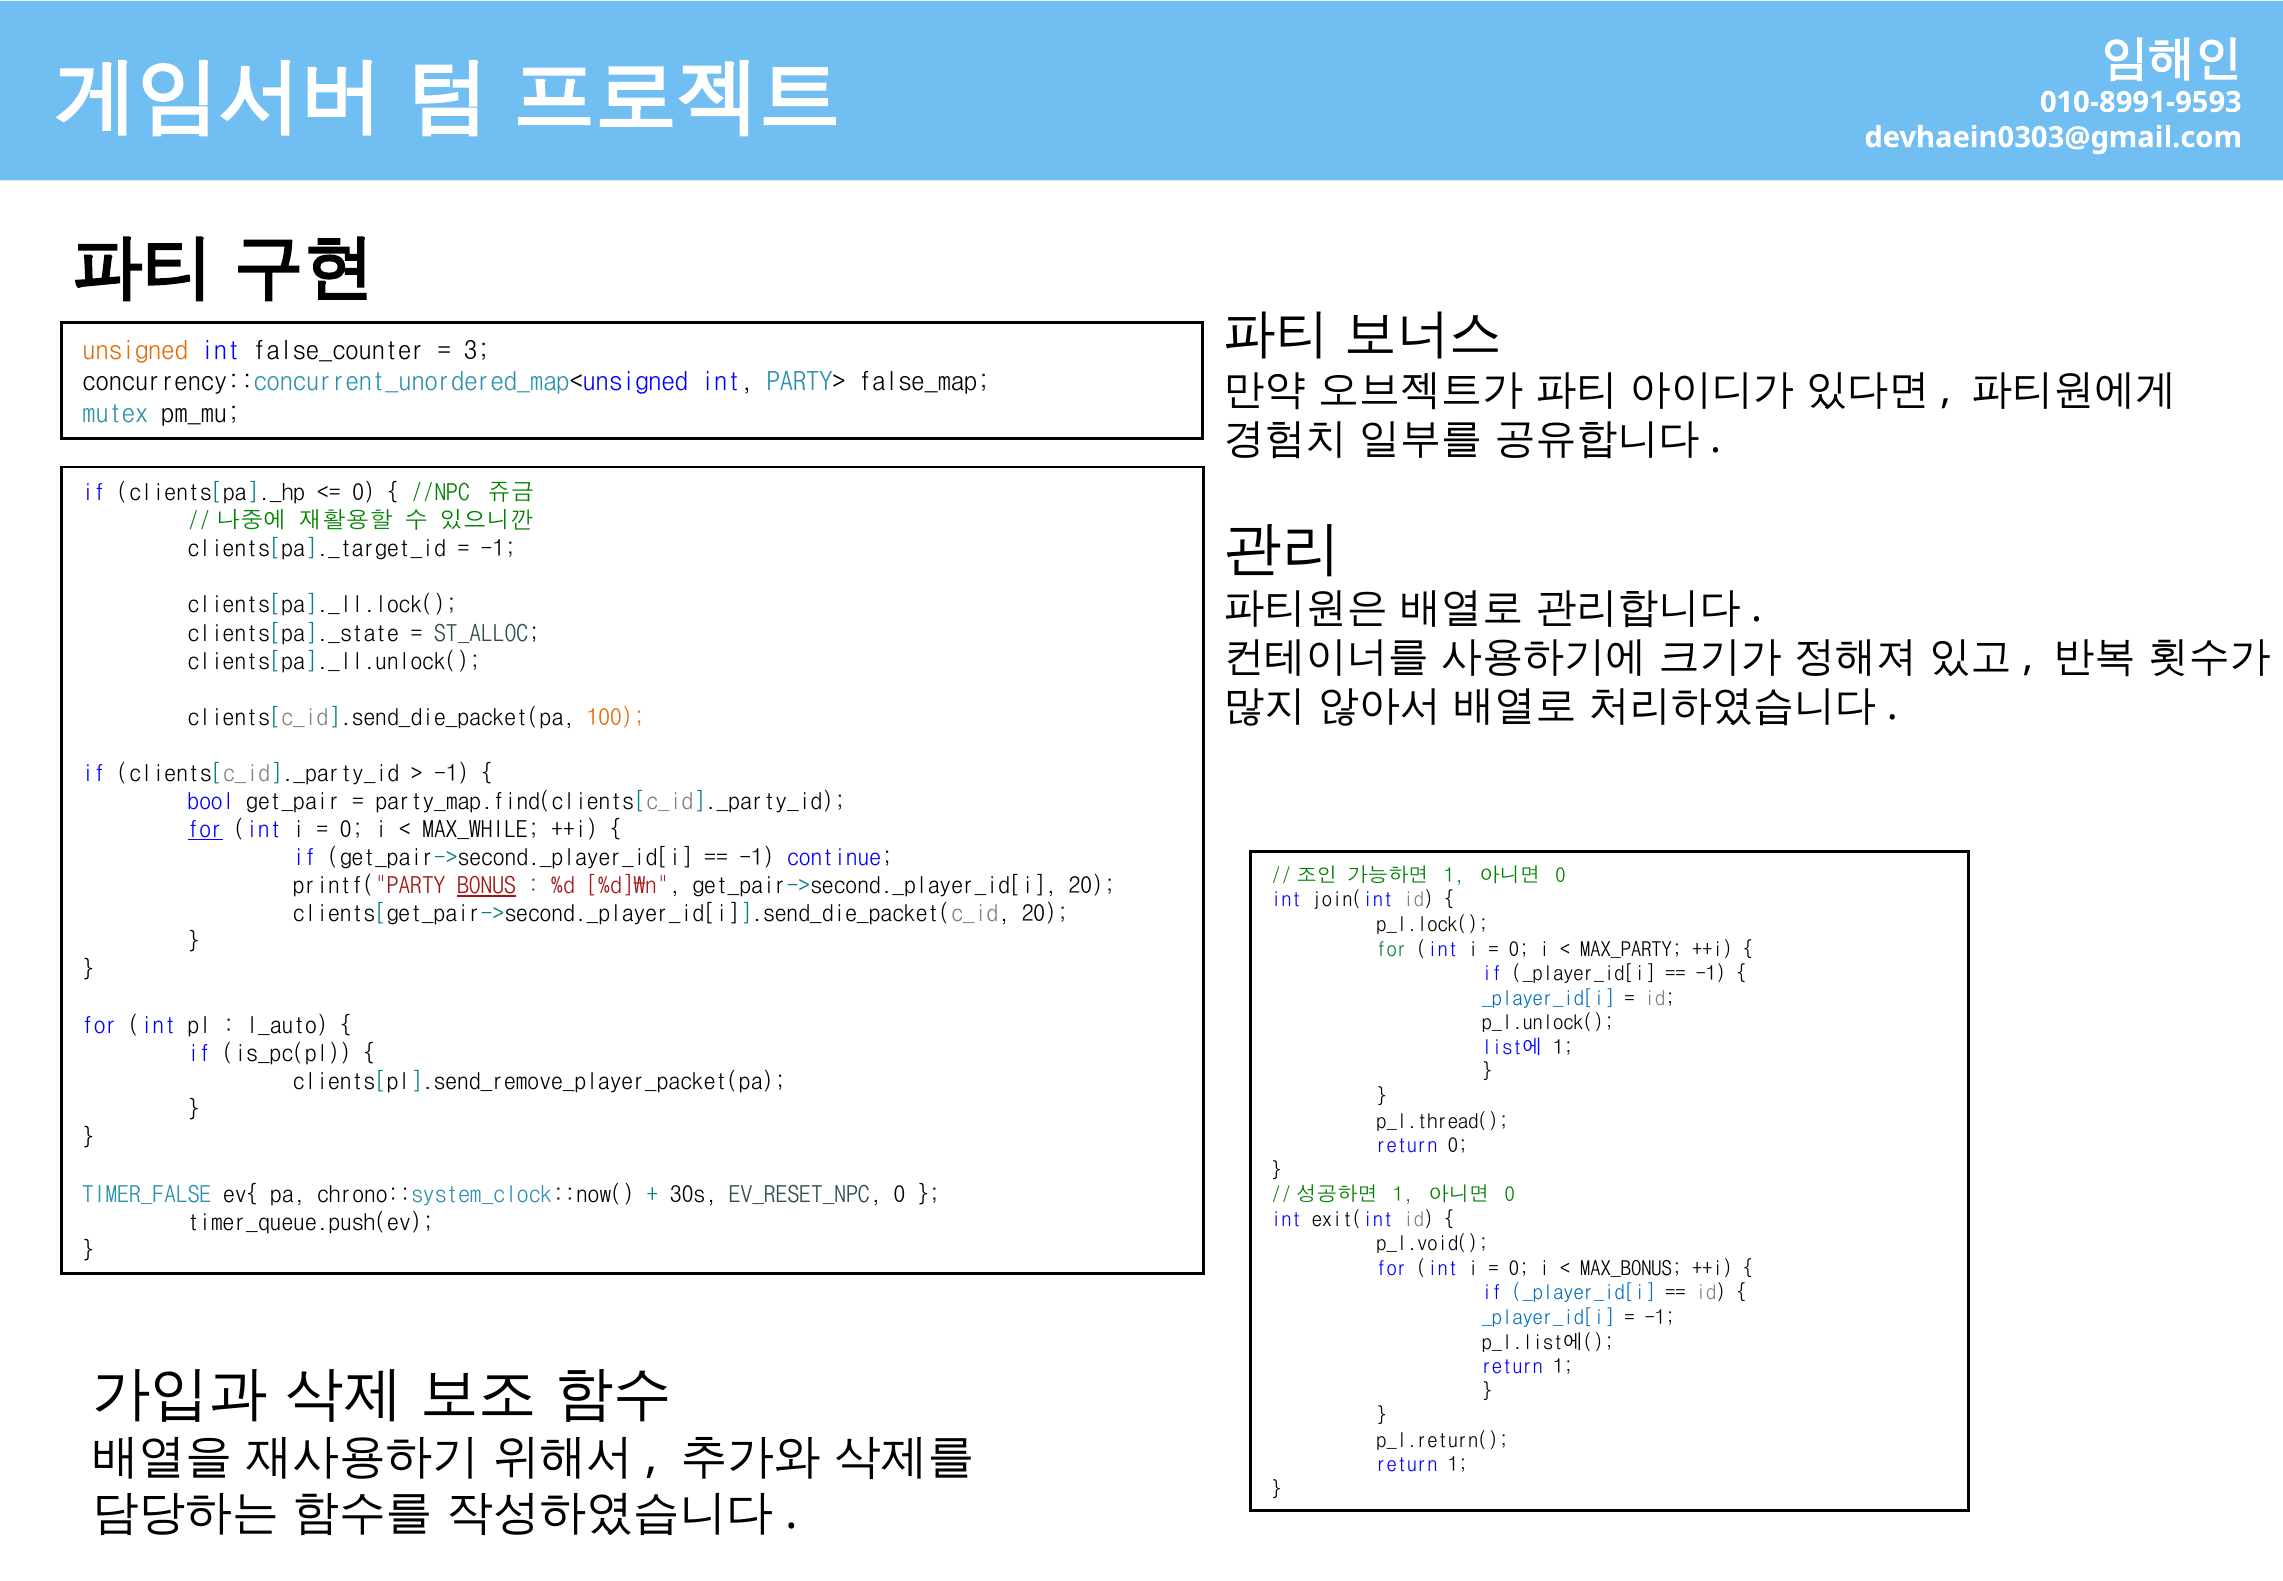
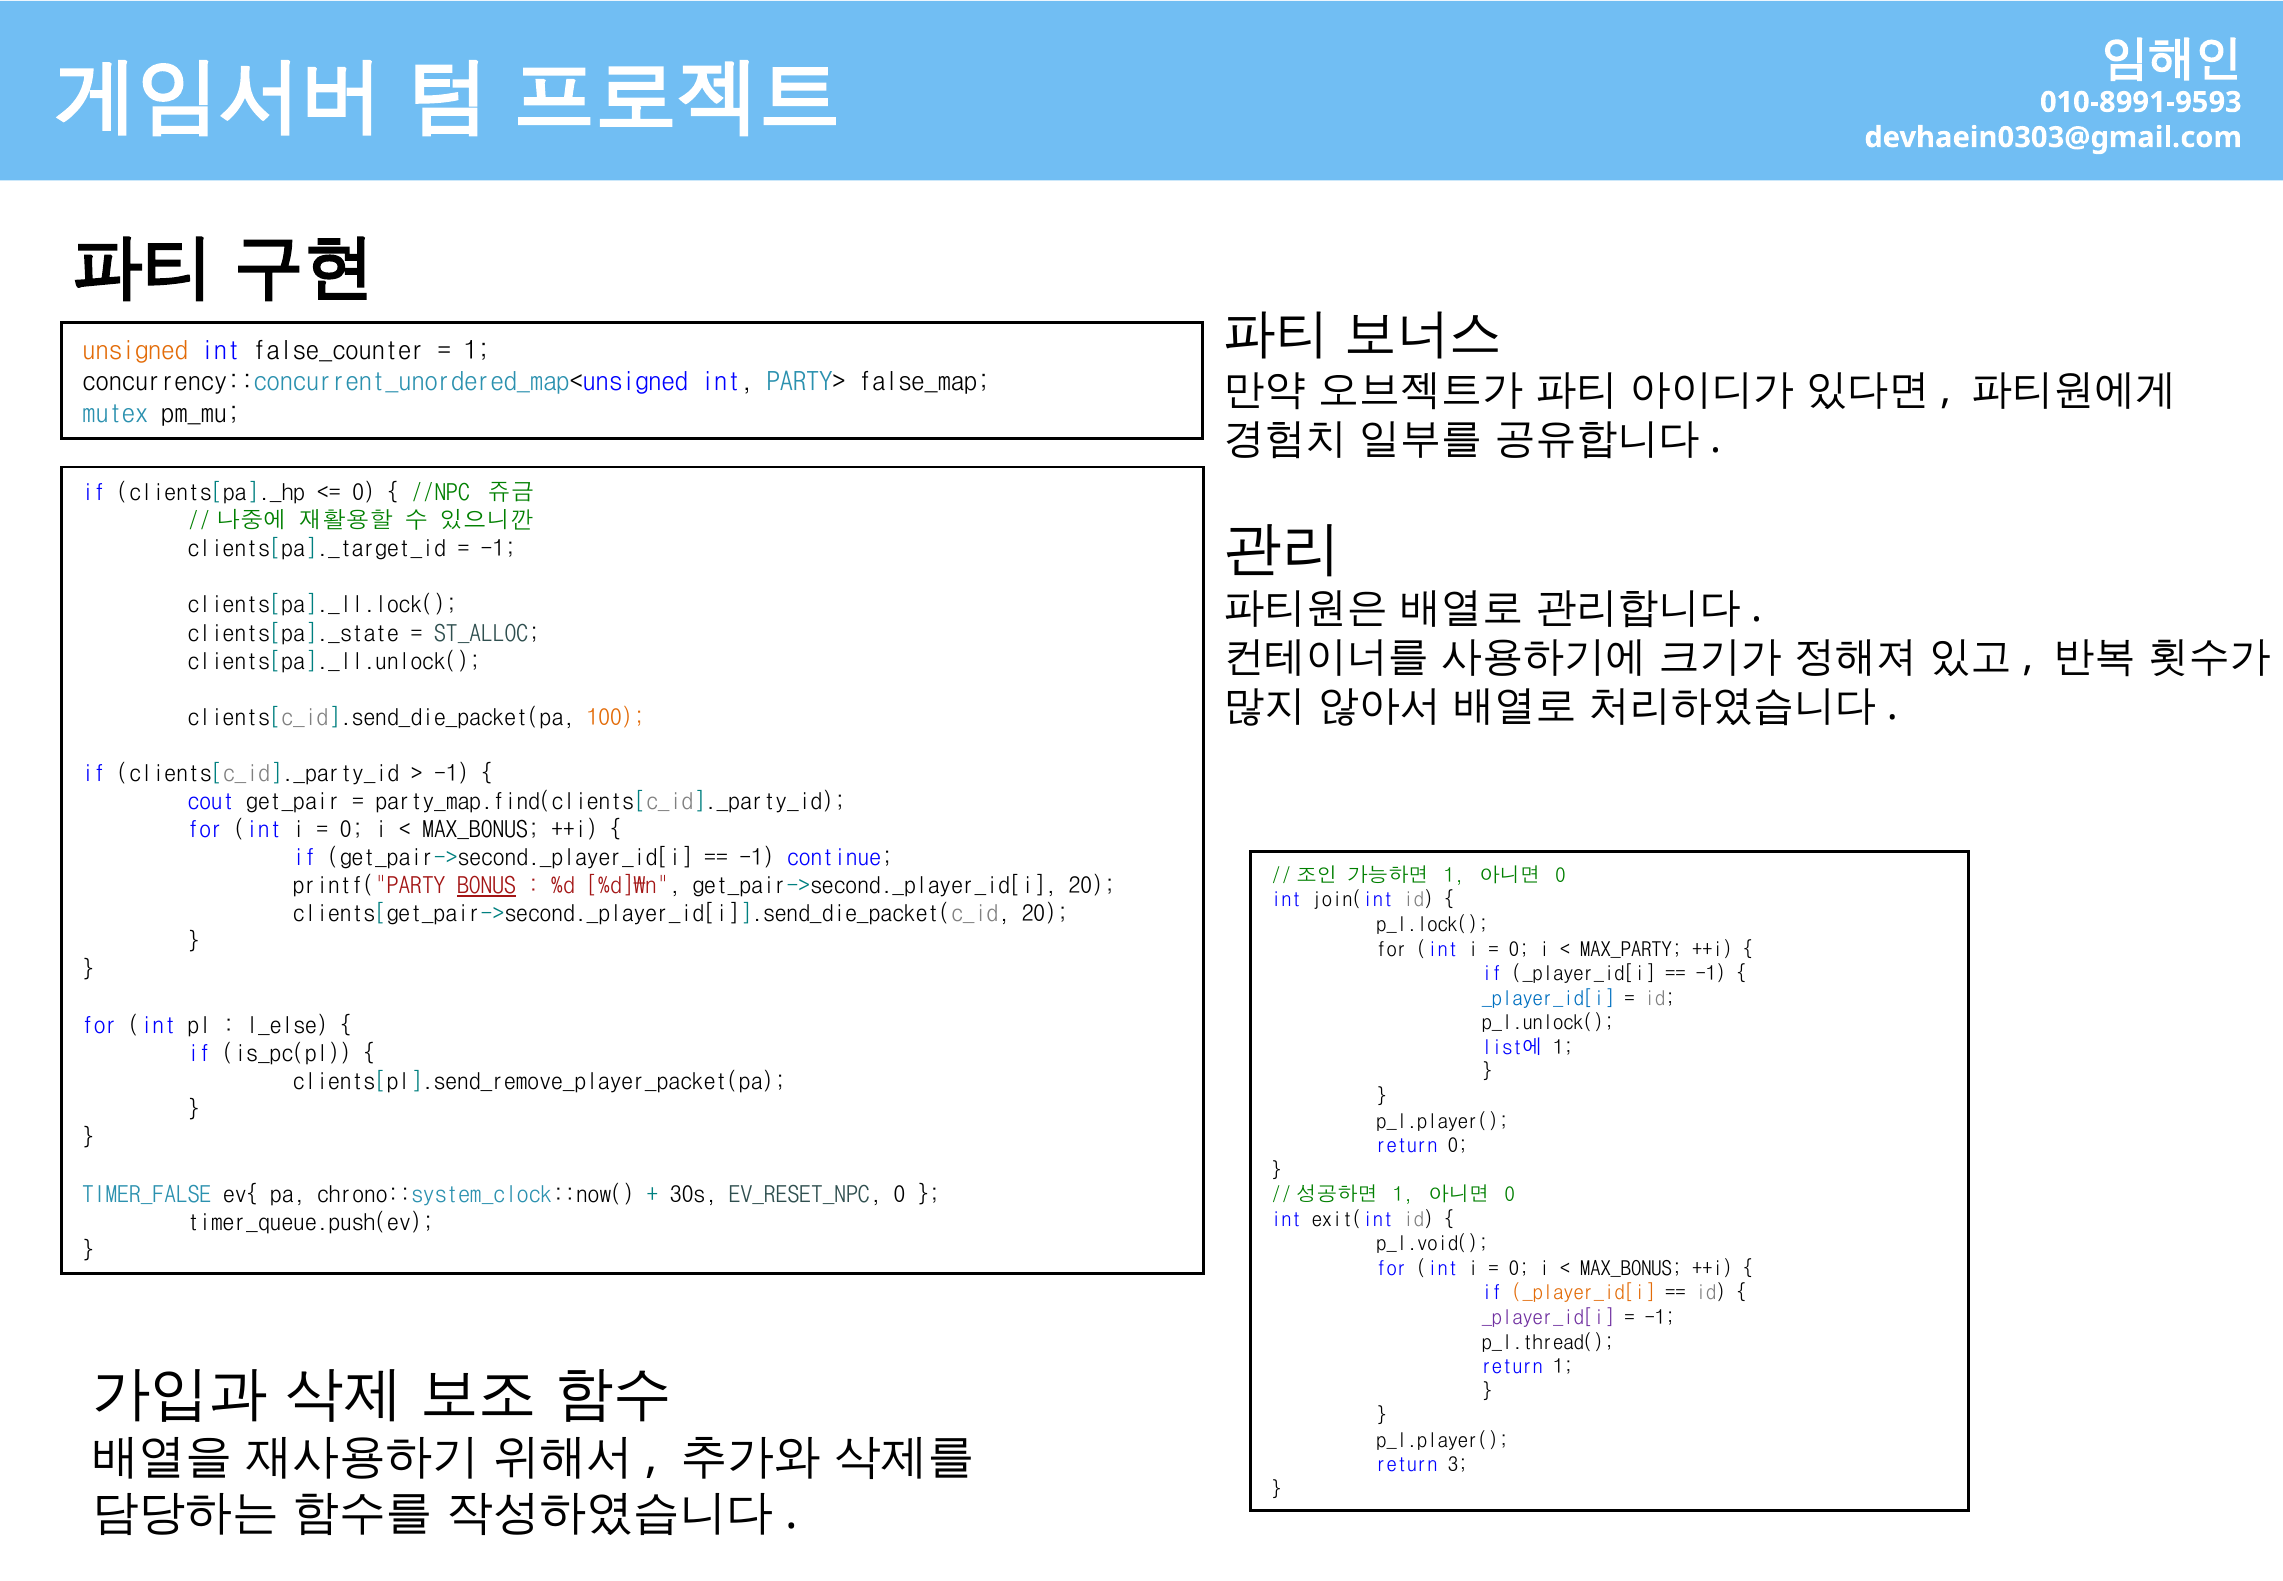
3 at (477, 350): 3 -> 1
bool: bool -> cout
for at (205, 829) underline: present -> none
MAX_WHILE at (481, 829): MAX_WHILE -> MAX_BONUS
for at (1392, 949) colour: green -> black
l_auto: l_auto -> l_else
p_l.thread( at (1443, 1121): p_l.thread( -> p_l.player(
_player_id[i at (1584, 1293) colour: blue -> orange
_player_id[i at (1548, 1317) colour: blue -> purple
p_l.list에(: p_l.list에( -> p_l.thread(
p_l.return( at (1443, 1440): p_l.return( -> p_l.player(
1 at (1458, 1465): 1 -> 3
